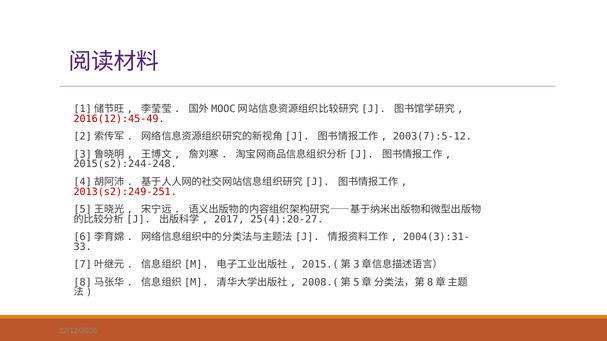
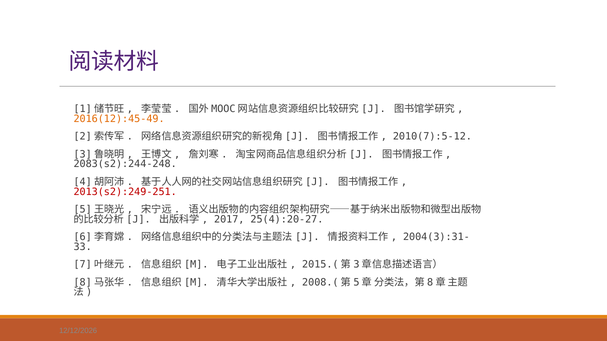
2016(12):45-49 colour: red -> orange
2003(7):5-12: 2003(7):5-12 -> 2010(7):5-12
2015(s2):244-248: 2015(s2):244-248 -> 2083(s2):244-248
